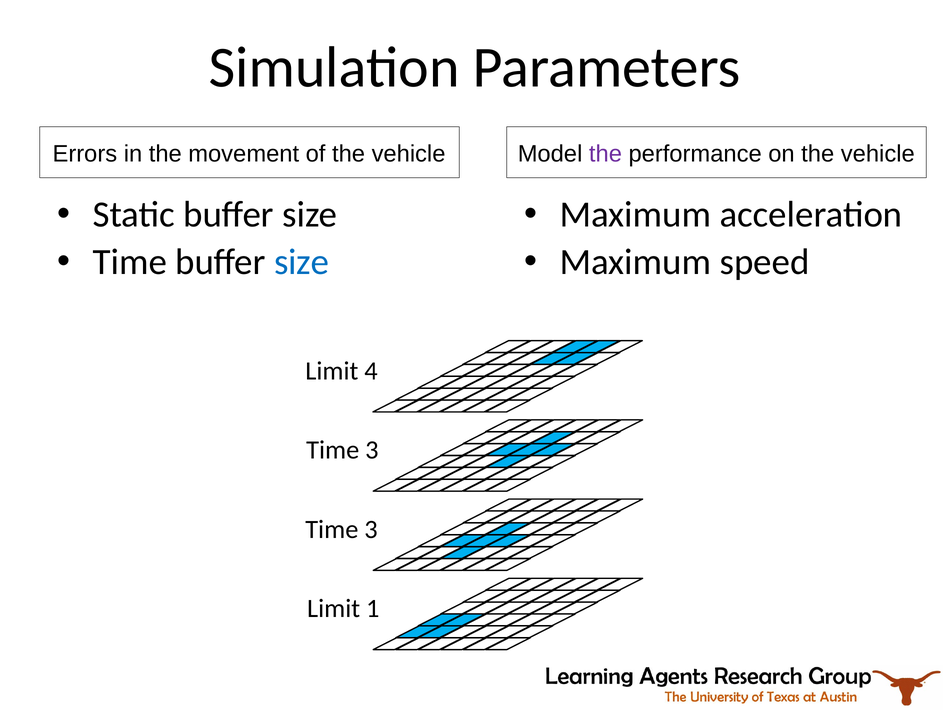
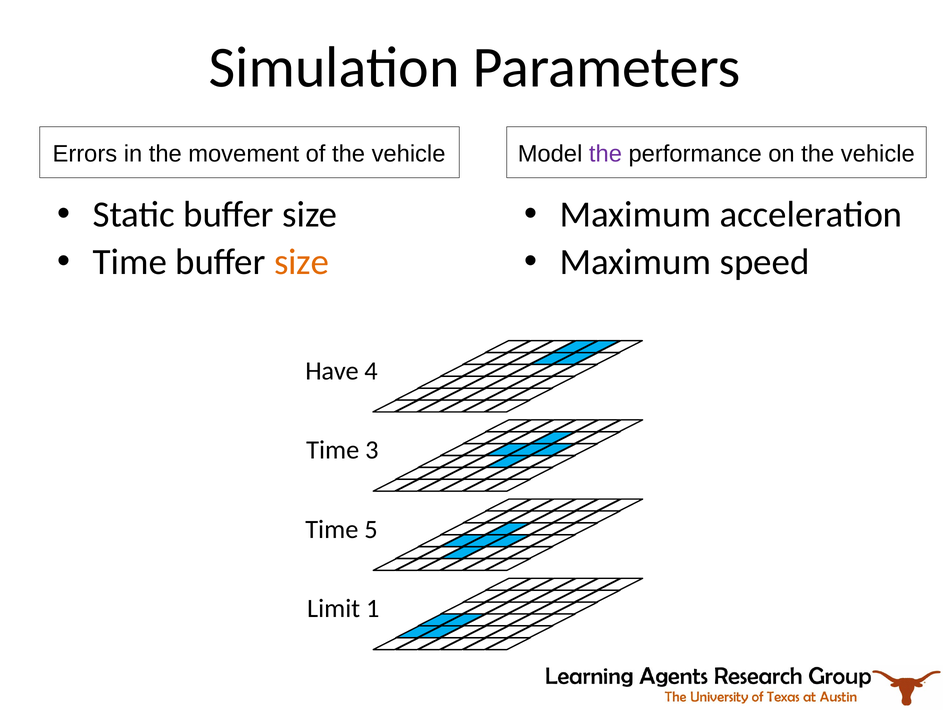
size at (302, 262) colour: blue -> orange
Limit at (332, 371): Limit -> Have
3 at (371, 529): 3 -> 5
